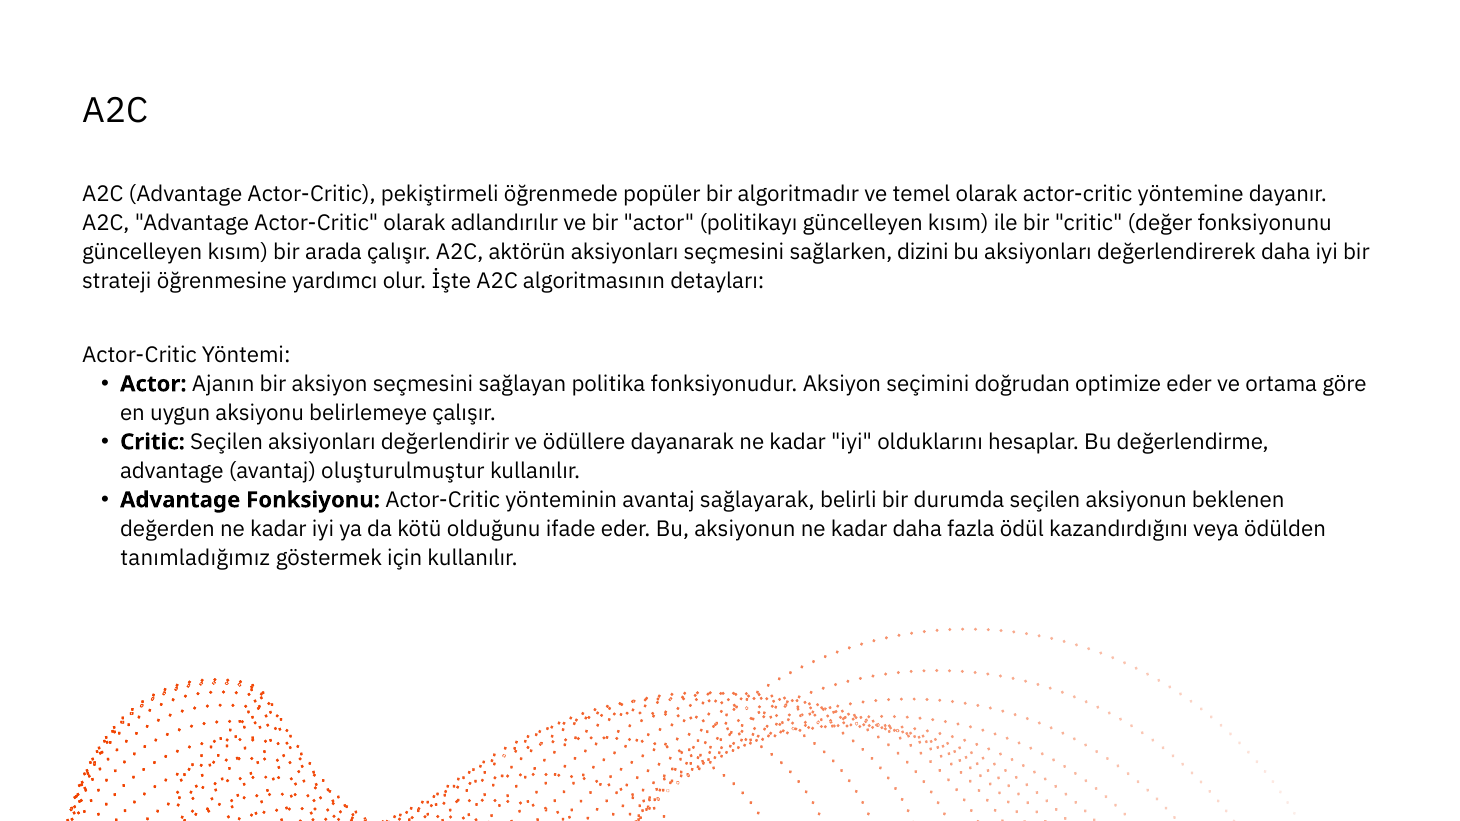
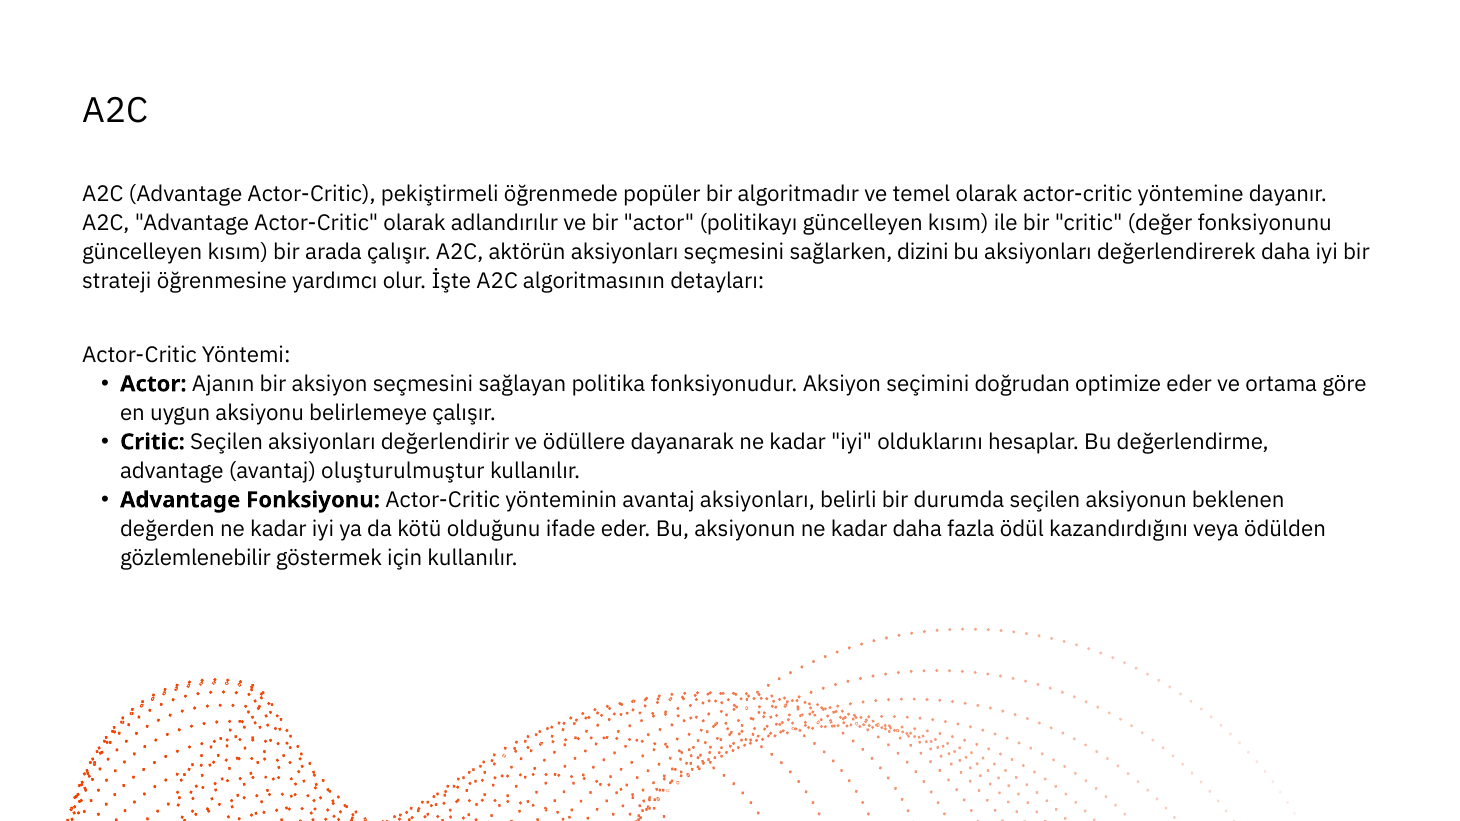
avantaj sağlayarak: sağlayarak -> aksiyonları
tanımladığımız: tanımladığımız -> gözlemlenebilir
